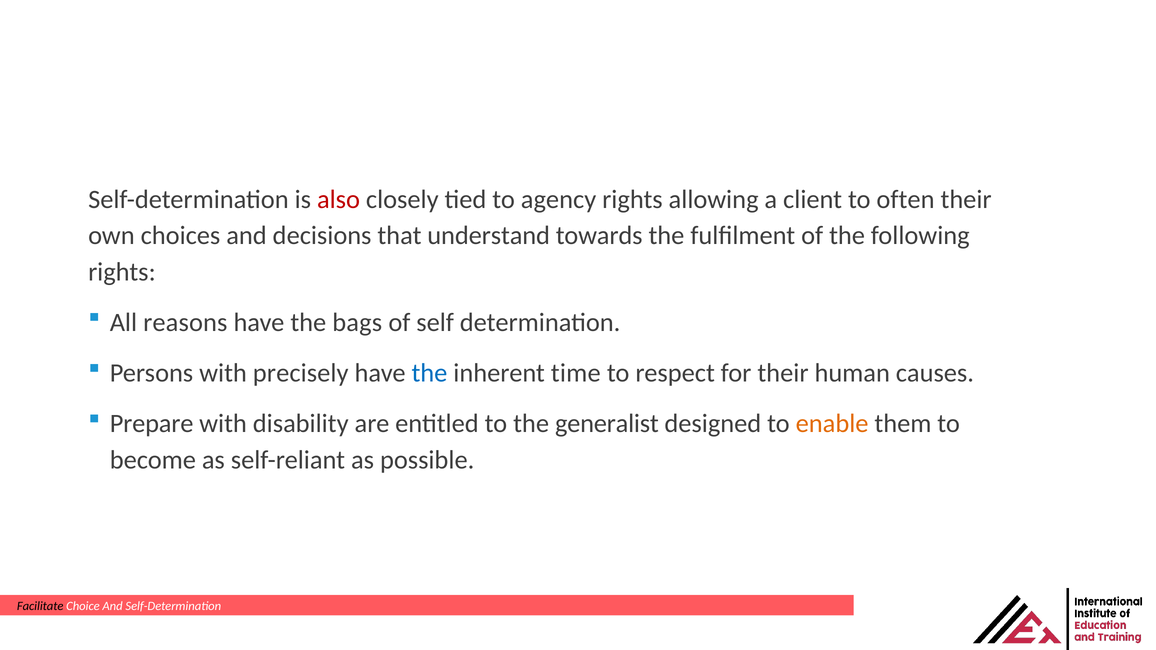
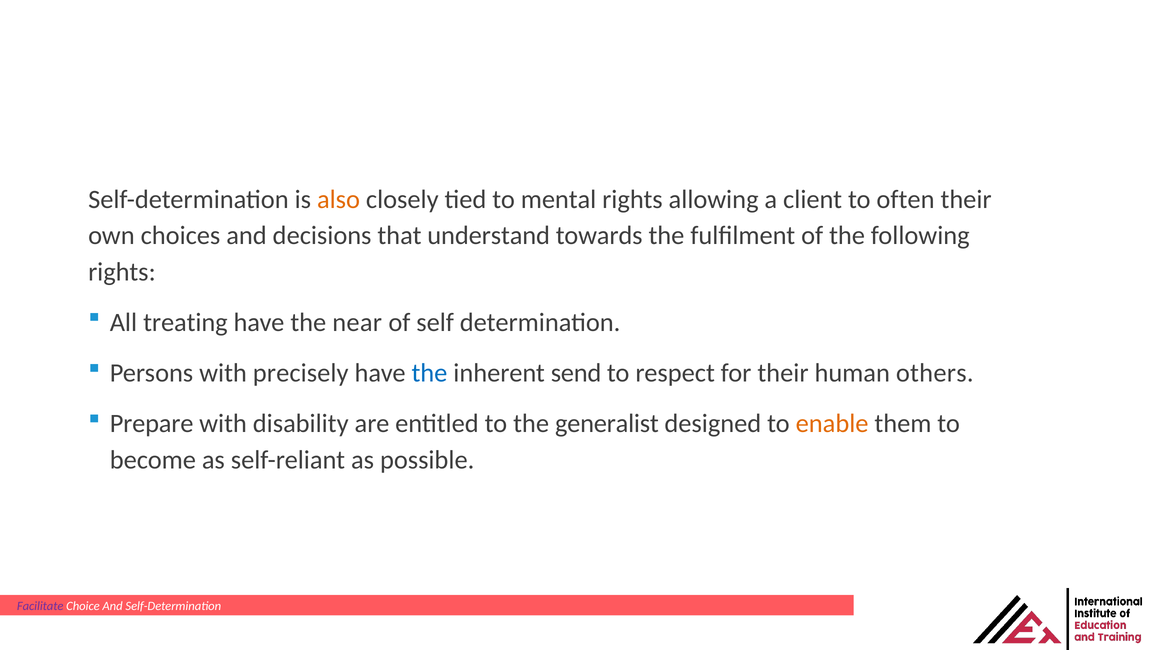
also colour: red -> orange
agency: agency -> mental
reasons: reasons -> treating
bags: bags -> near
time: time -> send
causes: causes -> others
Facilitate colour: black -> purple
